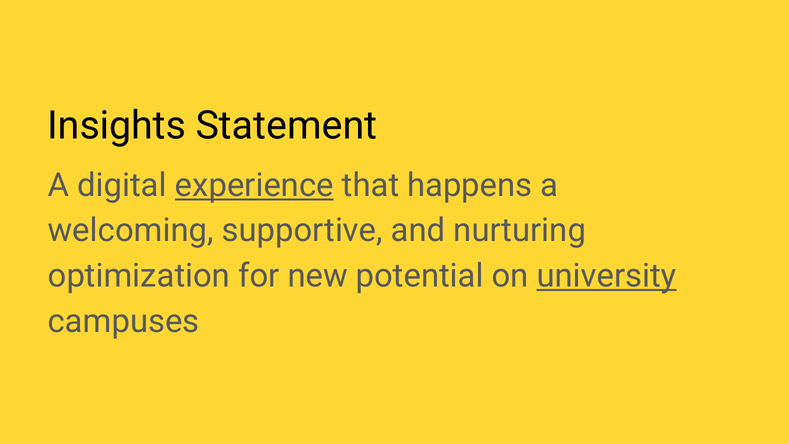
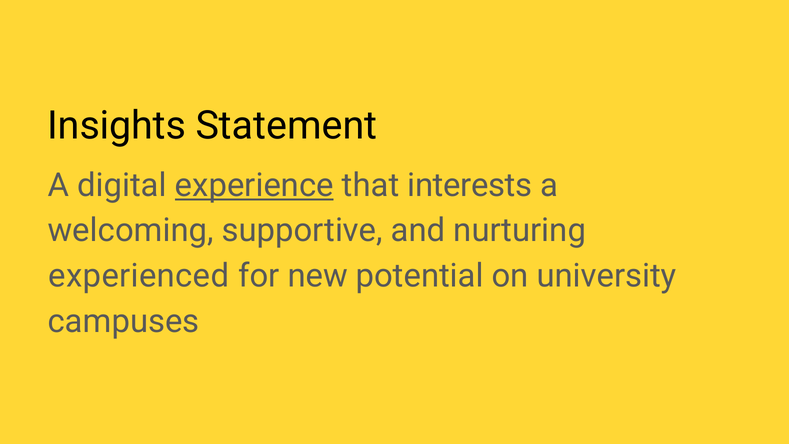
happens: happens -> interests
optimization: optimization -> experienced
university underline: present -> none
